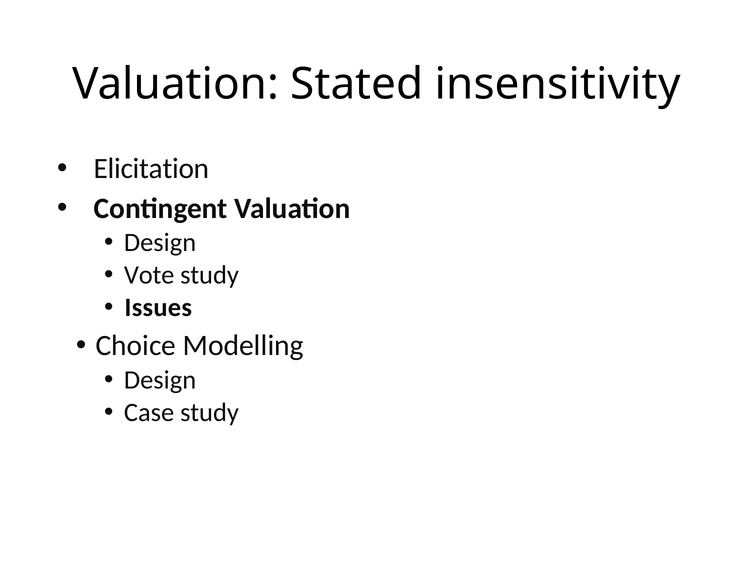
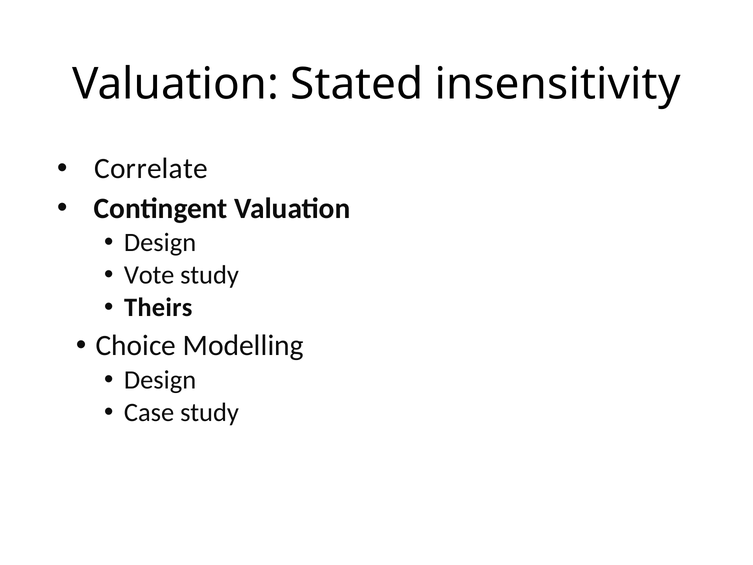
Elicitation: Elicitation -> Correlate
Issues: Issues -> Theirs
